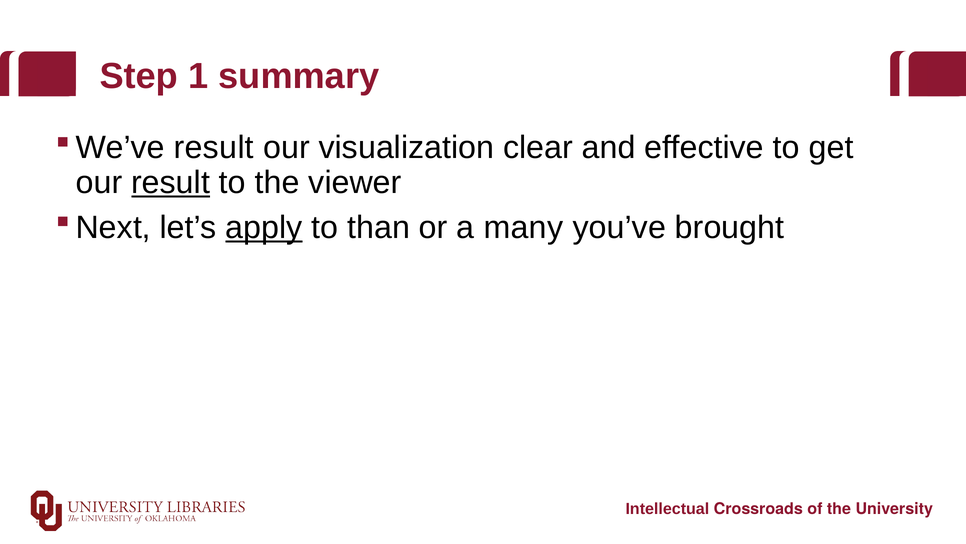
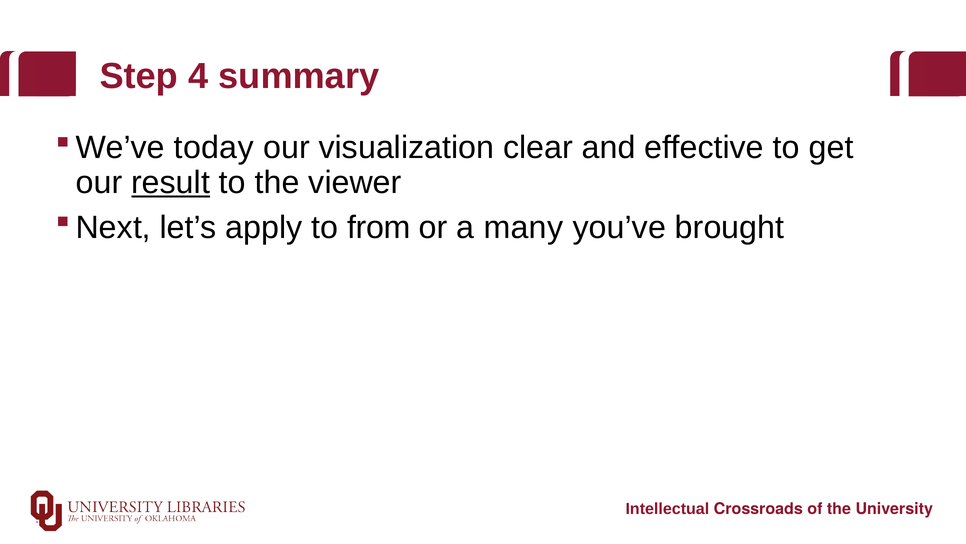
1: 1 -> 4
result at (214, 148): result -> today
apply underline: present -> none
than: than -> from
